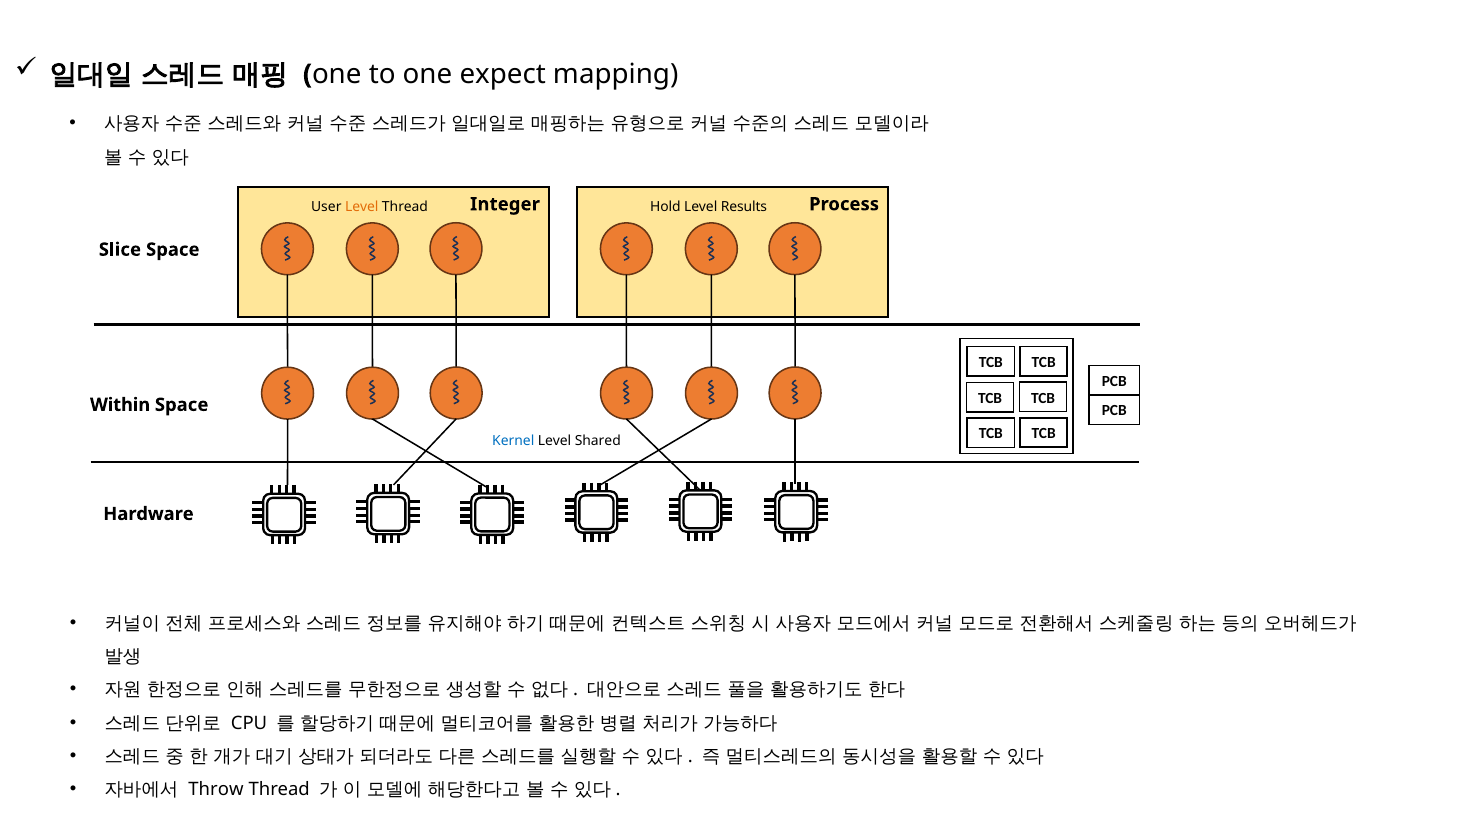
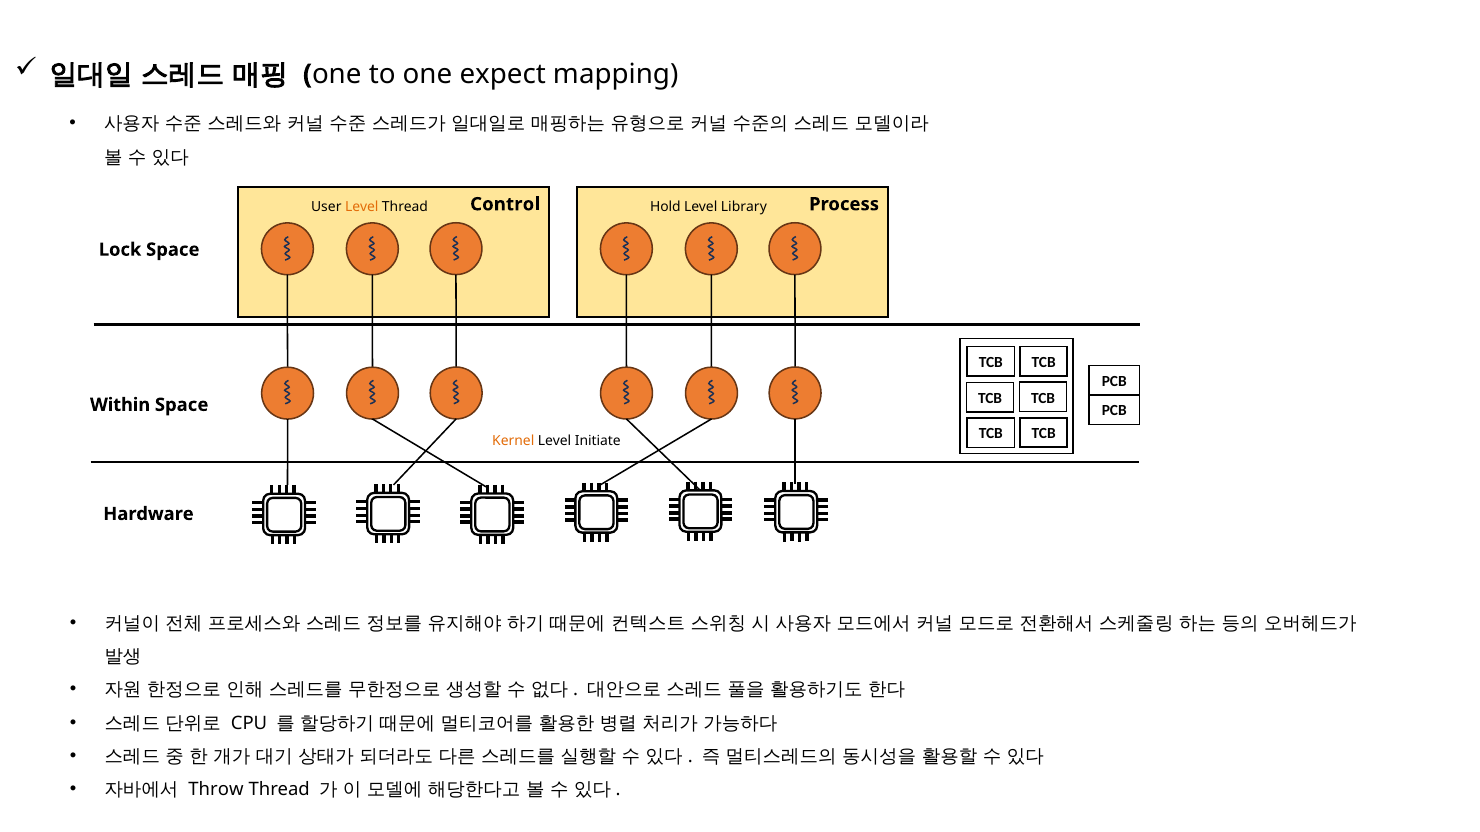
Integer: Integer -> Control
Results: Results -> Library
Slice: Slice -> Lock
Kernel colour: blue -> orange
Shared: Shared -> Initiate
